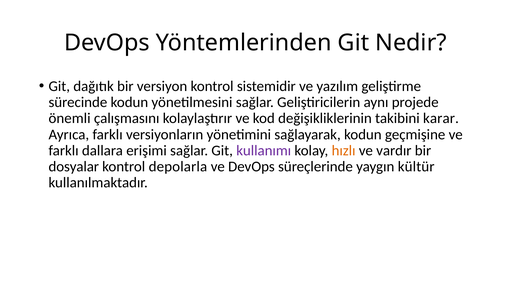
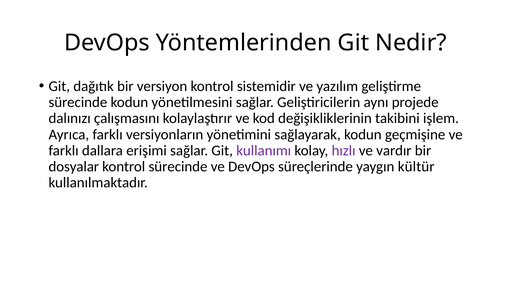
önemli: önemli -> dalınızı
karar: karar -> işlem
hızlı colour: orange -> purple
kontrol depolarla: depolarla -> sürecinde
